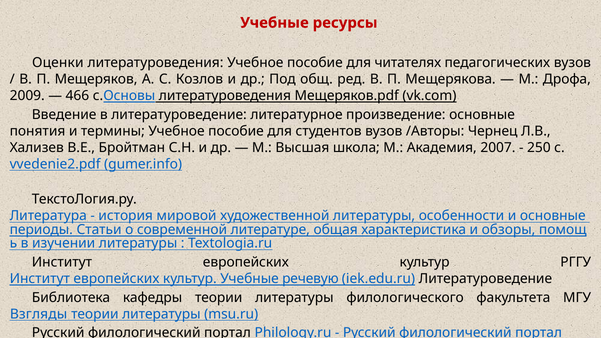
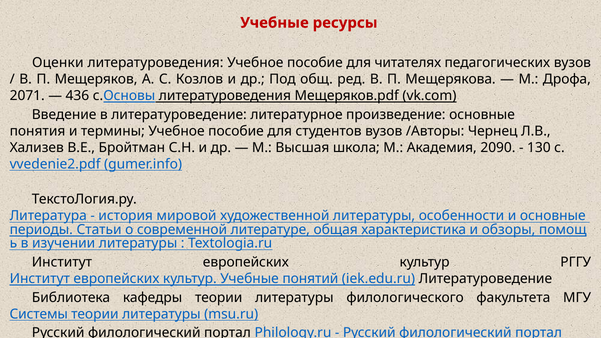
2009: 2009 -> 2071
466: 466 -> 436
2007: 2007 -> 2090
250: 250 -> 130
речевую: речевую -> понятий
Взгляды: Взгляды -> Системы
